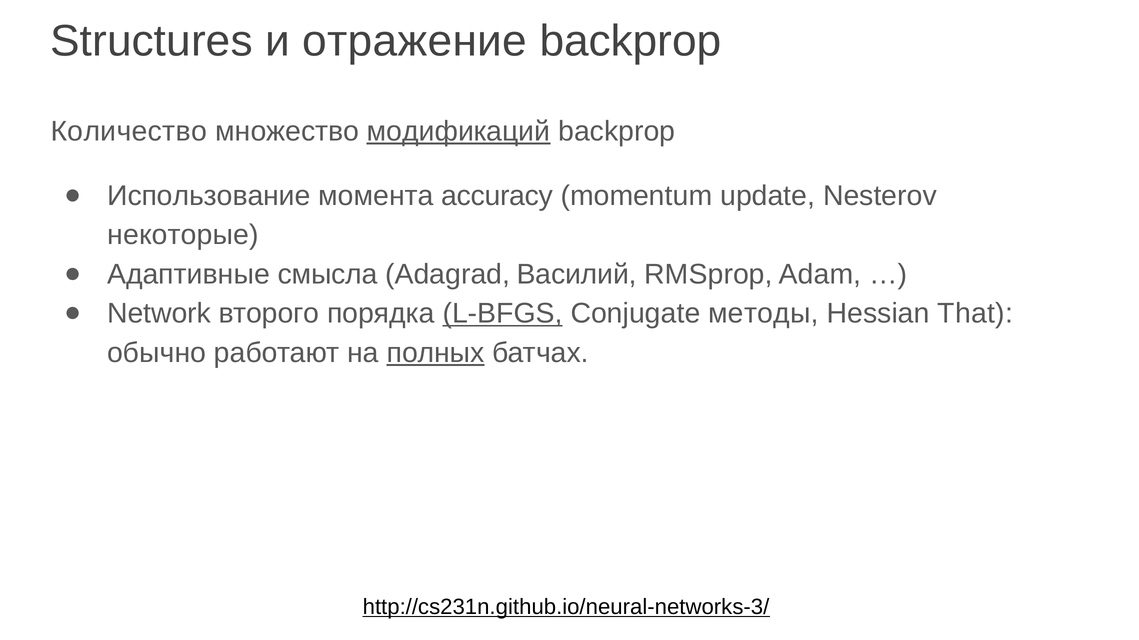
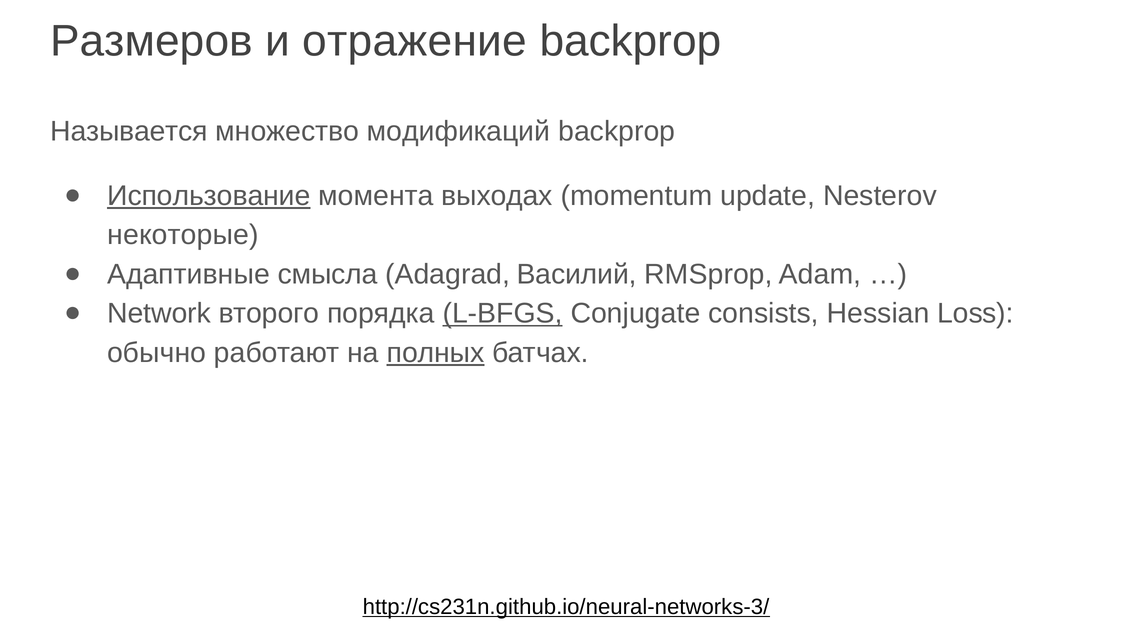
Structures: Structures -> Размеров
Количество: Количество -> Называется
модификаций underline: present -> none
Использование underline: none -> present
accuracy: accuracy -> выходах
методы: методы -> consists
That: That -> Loss
